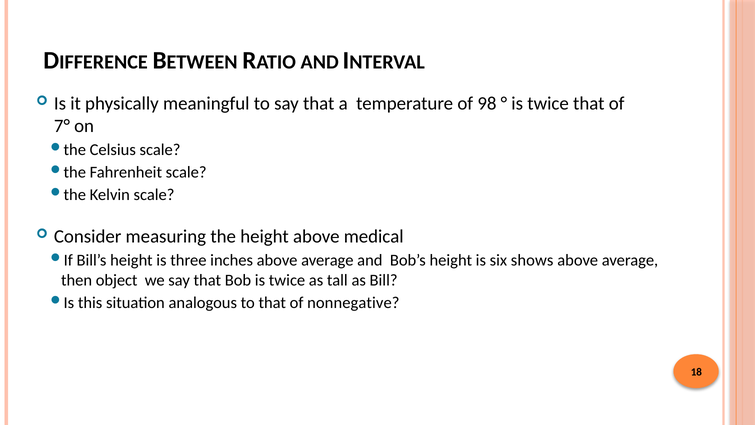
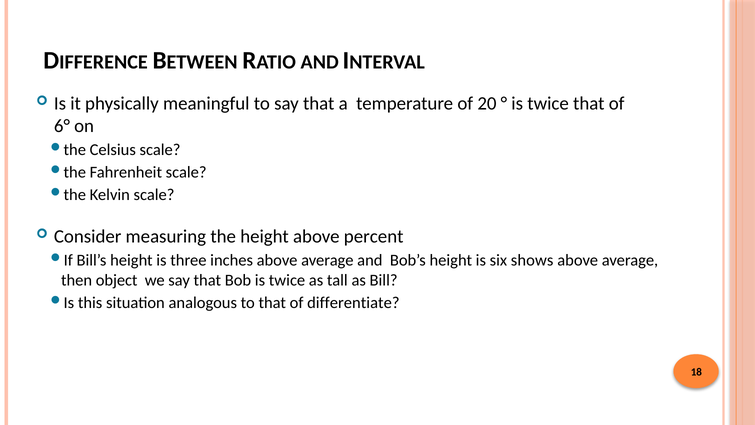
98: 98 -> 20
7°: 7° -> 6°
medical: medical -> percent
nonnegative: nonnegative -> differentiate
